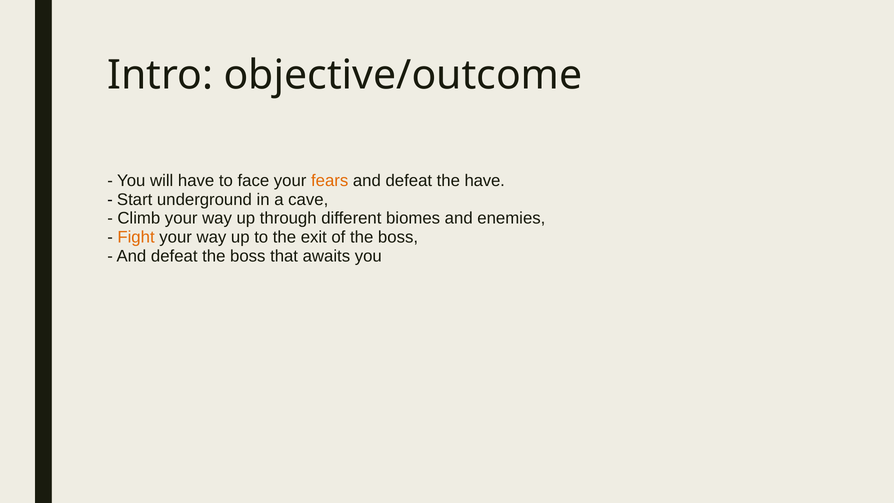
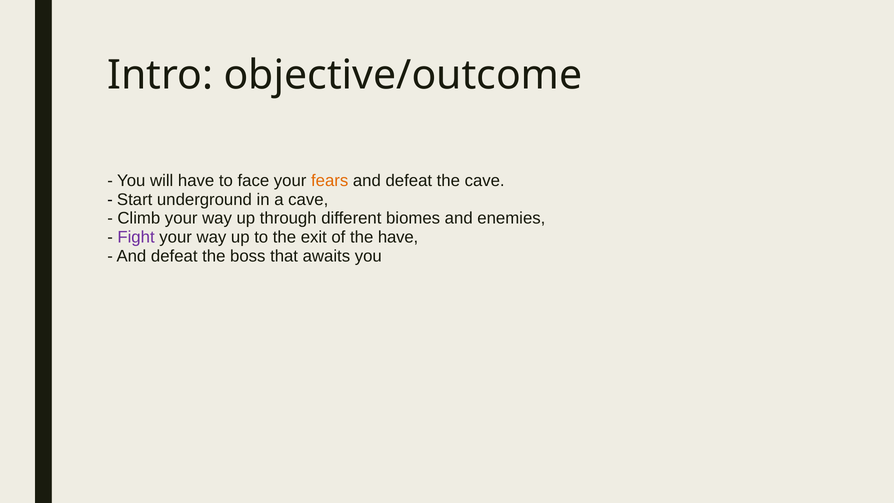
the have: have -> cave
Fight colour: orange -> purple
of the boss: boss -> have
